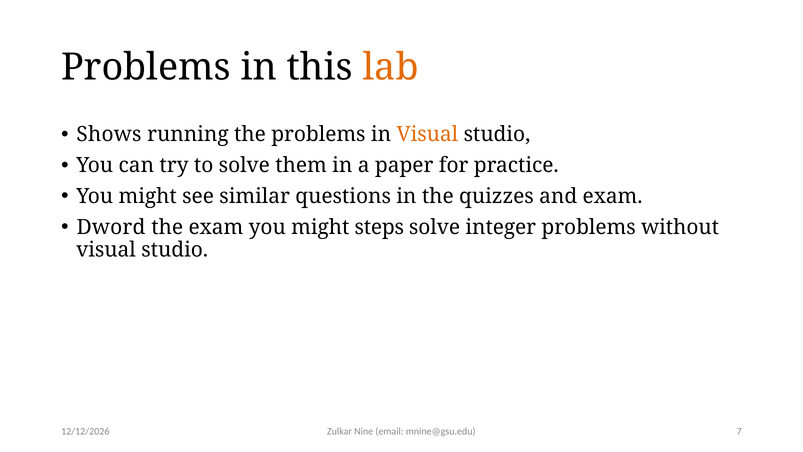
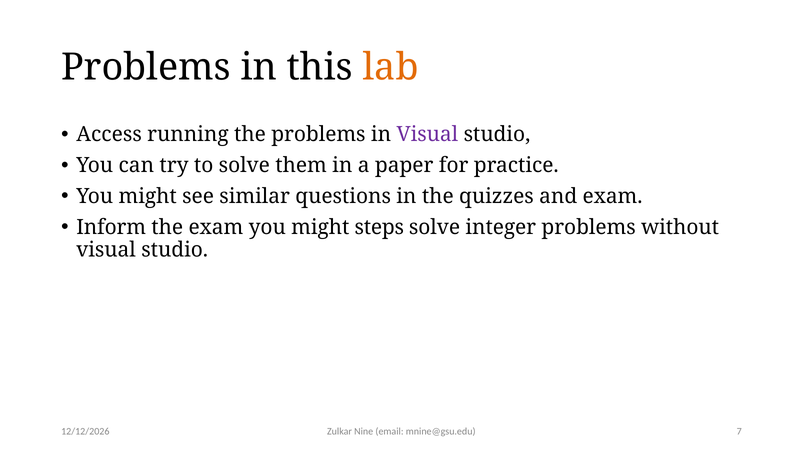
Shows: Shows -> Access
Visual at (427, 134) colour: orange -> purple
Dword: Dword -> Inform
